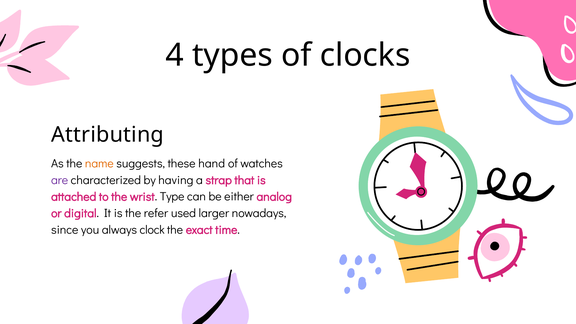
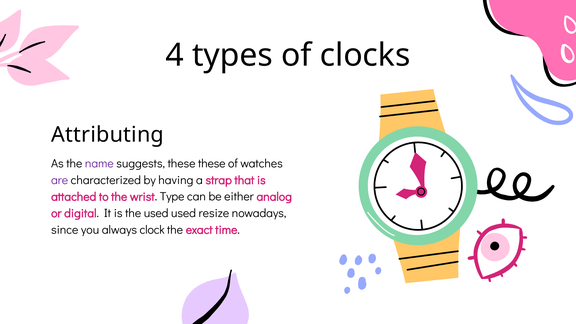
name colour: orange -> purple
these hand: hand -> these
the refer: refer -> used
larger: larger -> resize
